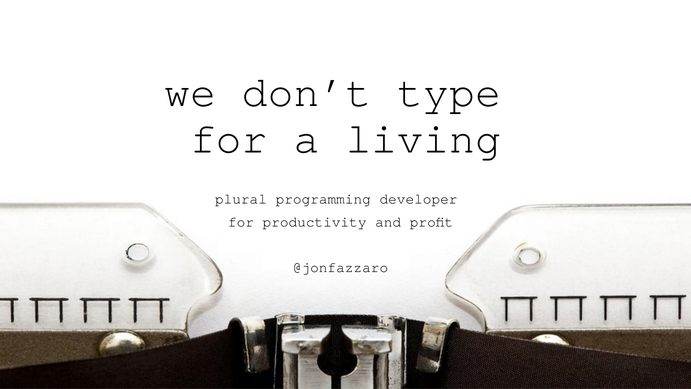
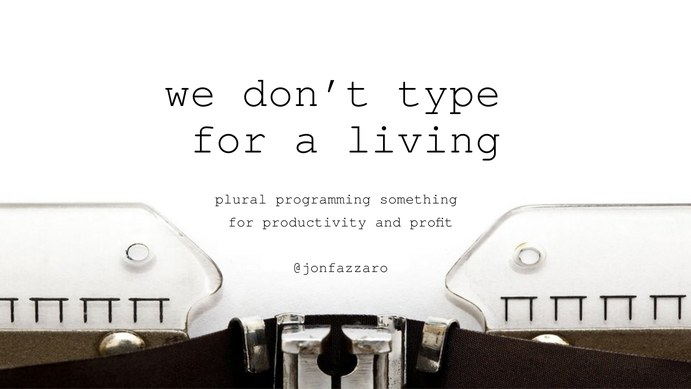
developer: developer -> something
